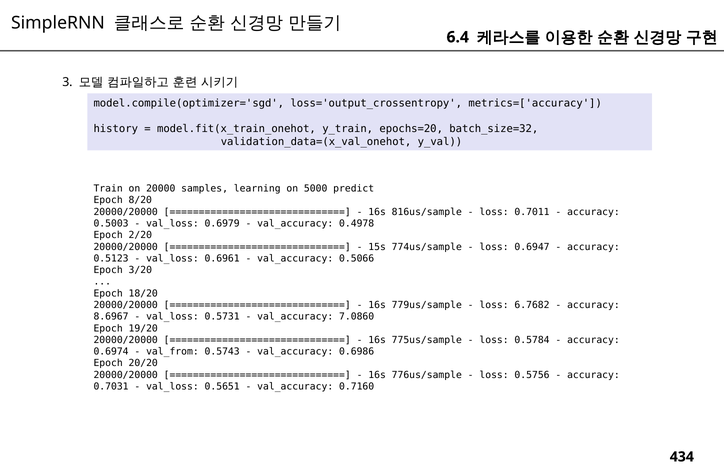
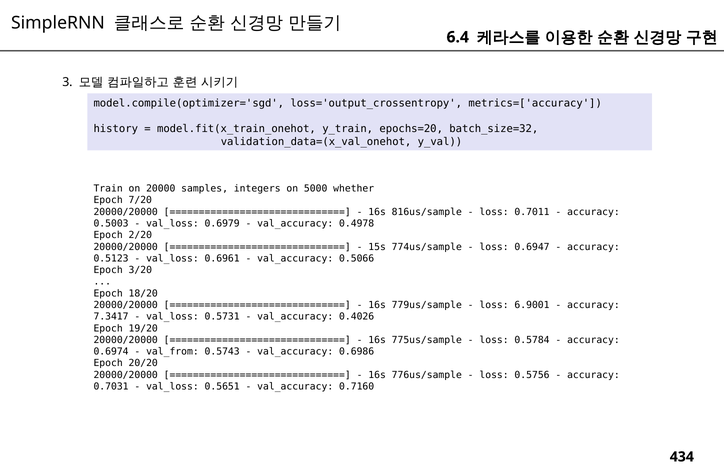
learning: learning -> integers
predict: predict -> whether
8/20: 8/20 -> 7/20
6.7682: 6.7682 -> 6.9001
8.6967: 8.6967 -> 7.3417
7.0860: 7.0860 -> 0.4026
